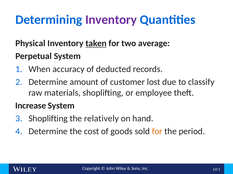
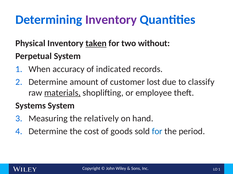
average: average -> without
deducted: deducted -> indicated
materials underline: none -> present
Increase: Increase -> Systems
Shoplifting at (48, 119): Shoplifting -> Measuring
for at (157, 132) colour: orange -> blue
